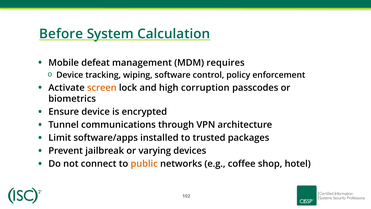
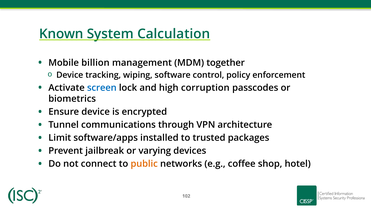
Before: Before -> Known
defeat: defeat -> billion
requires: requires -> together
screen colour: orange -> blue
